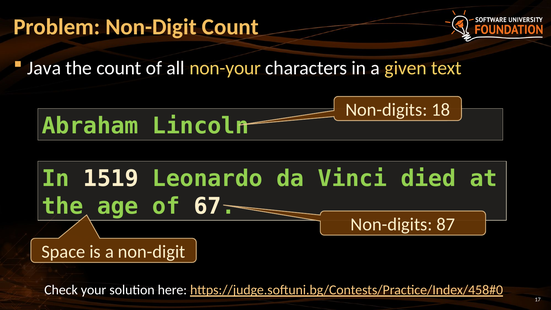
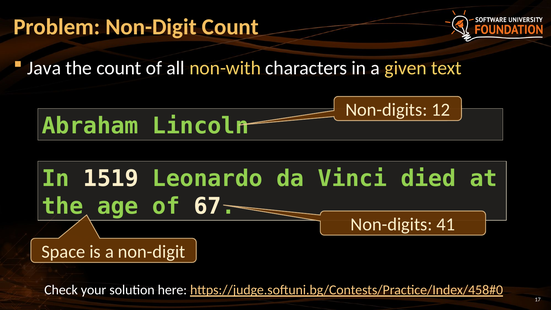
non-your: non-your -> non-with
18: 18 -> 12
87: 87 -> 41
